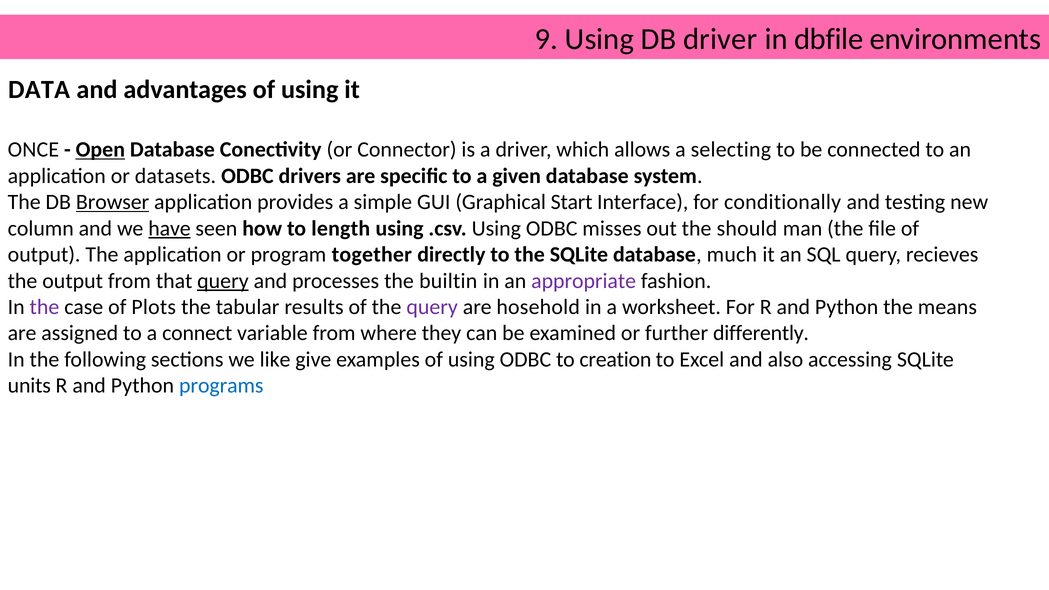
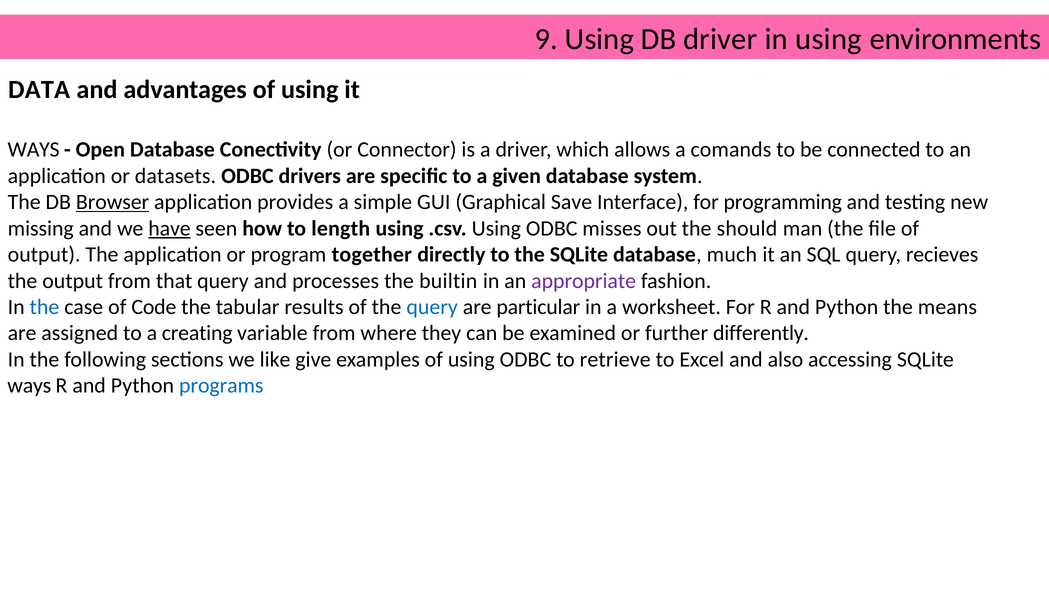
in dbfile: dbfile -> using
ONCE at (33, 150): ONCE -> WAYS
Open underline: present -> none
selecting: selecting -> comands
Start: Start -> Save
conditionally: conditionally -> programming
column: column -> missing
query at (223, 281) underline: present -> none
the at (44, 307) colour: purple -> blue
Plots: Plots -> Code
query at (432, 307) colour: purple -> blue
hosehold: hosehold -> particular
connect: connect -> creating
creation: creation -> retrieve
units at (29, 386): units -> ways
